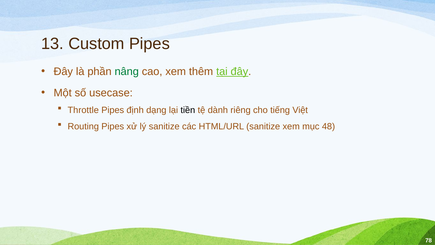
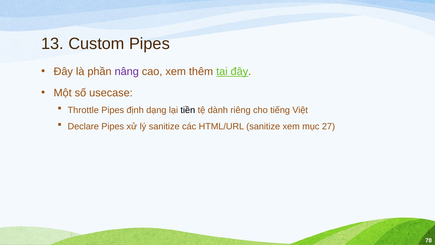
nâng colour: green -> purple
Routing: Routing -> Declare
48: 48 -> 27
